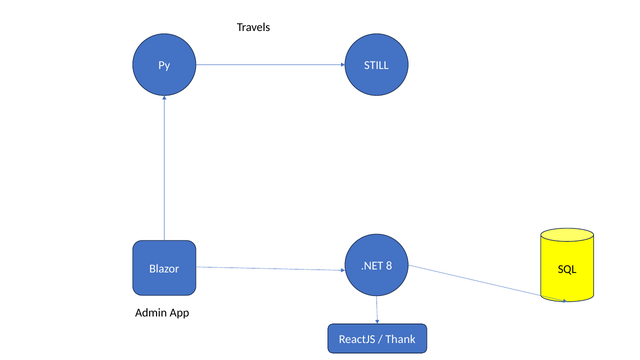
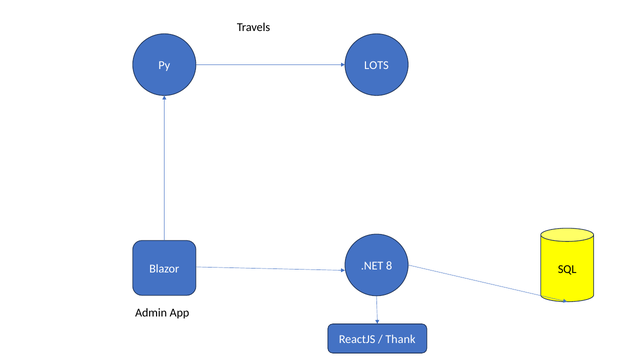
STILL: STILL -> LOTS
